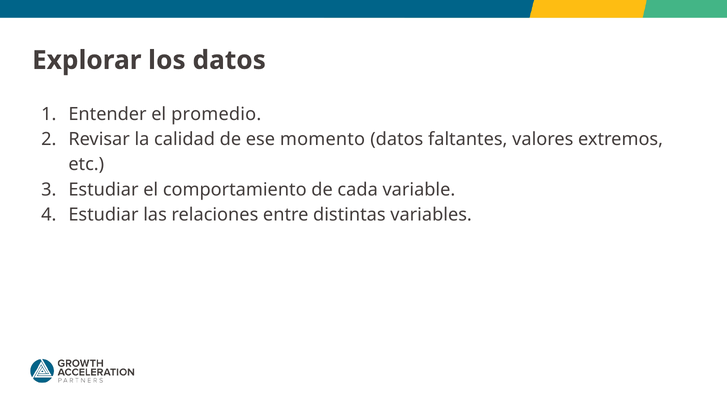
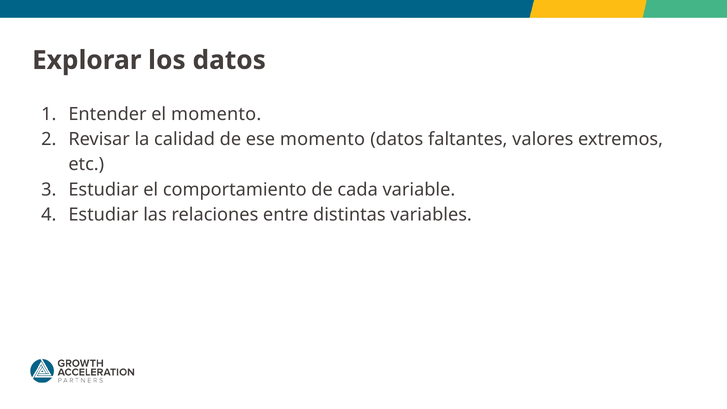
el promedio: promedio -> momento
